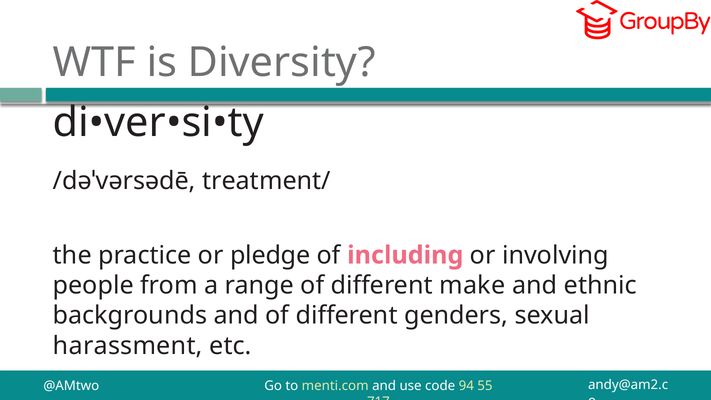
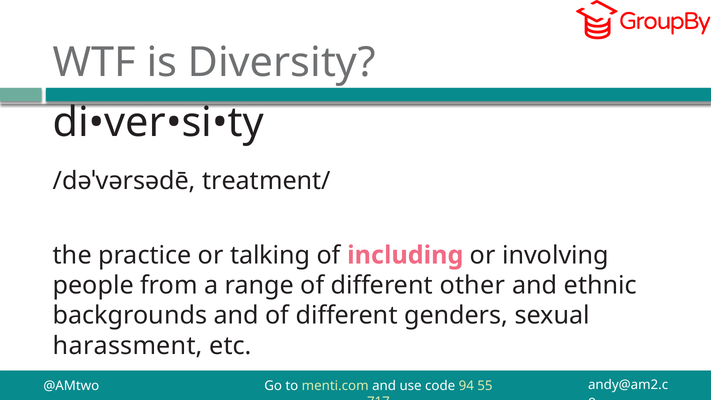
pledge: pledge -> talking
make: make -> other
